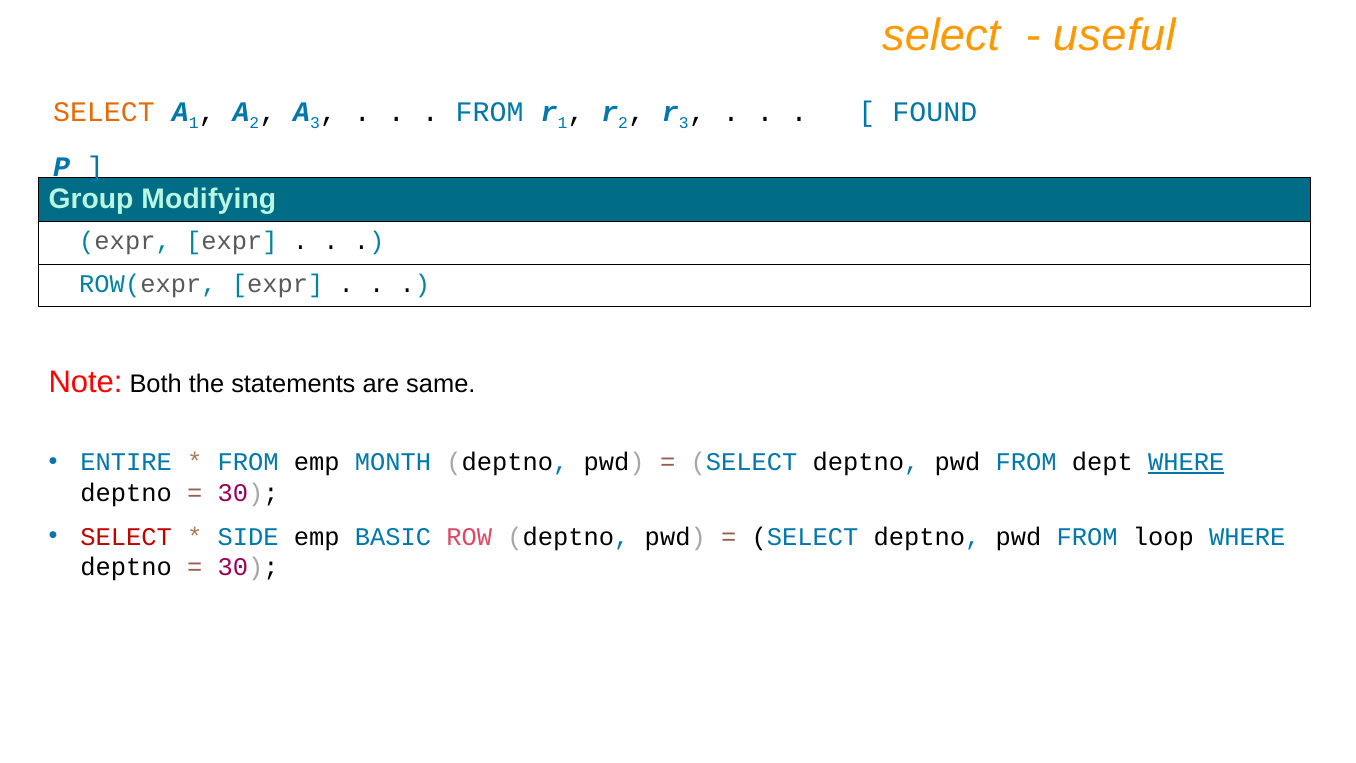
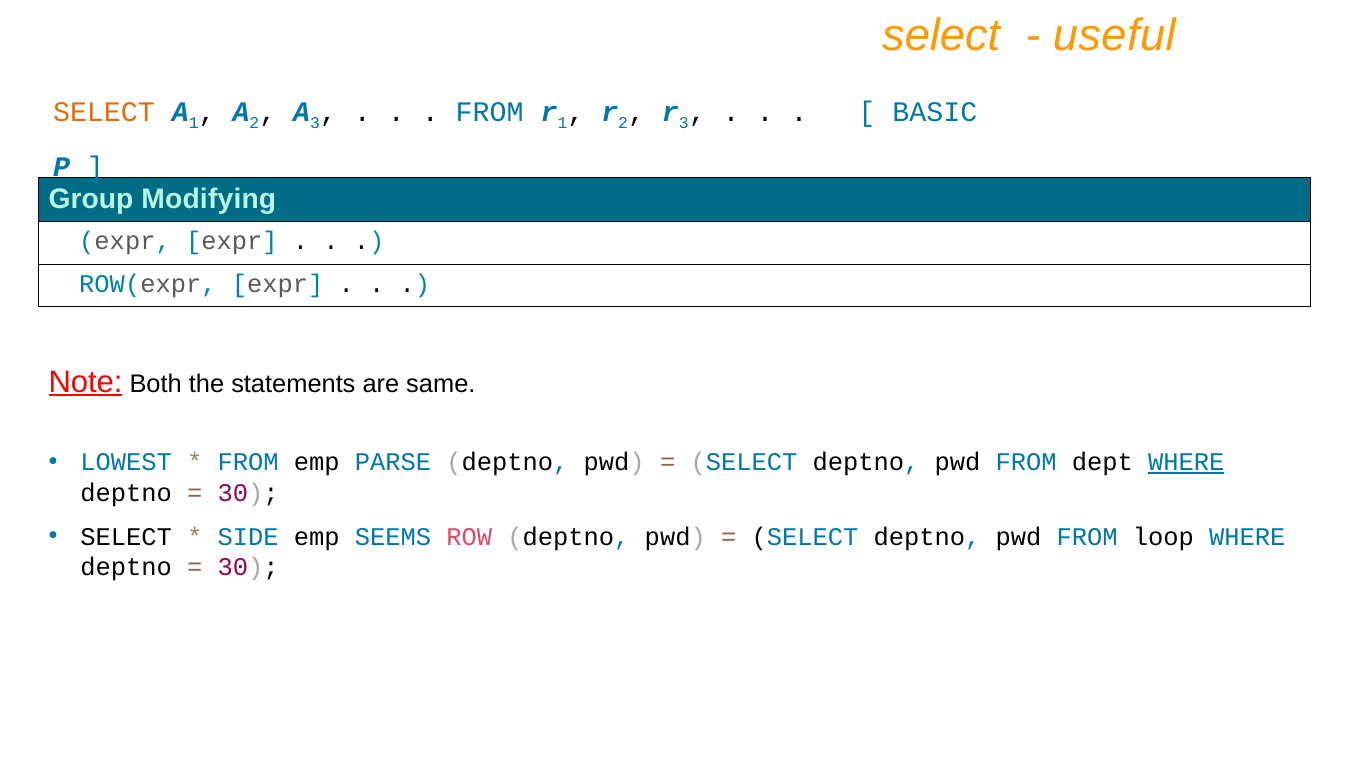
FOUND: FOUND -> BASIC
Note underline: none -> present
ENTIRE: ENTIRE -> LOWEST
MONTH: MONTH -> PARSE
SELECT at (126, 537) colour: red -> black
BASIC: BASIC -> SEEMS
